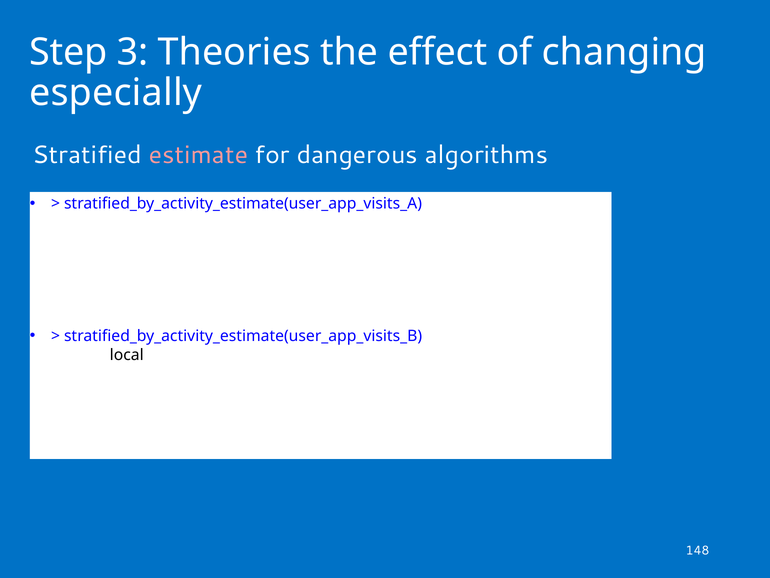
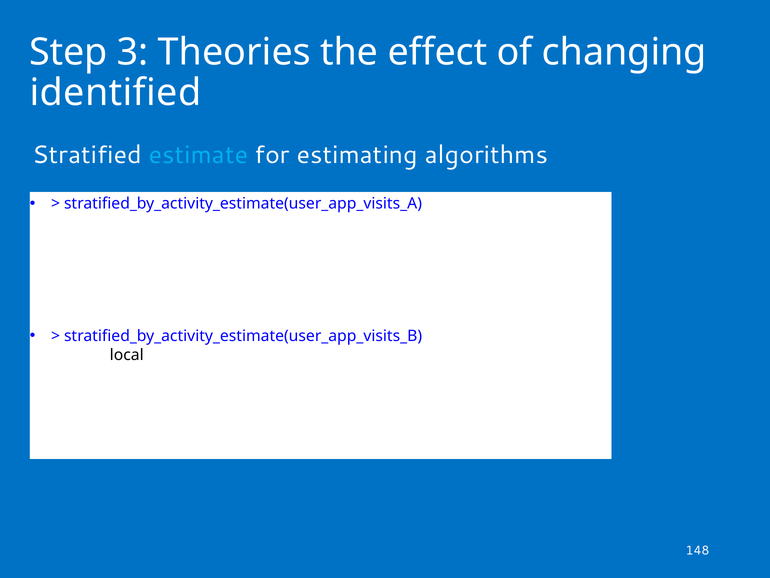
especially: especially -> identified
estimate colour: pink -> light blue
dangerous: dangerous -> estimating
